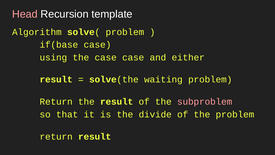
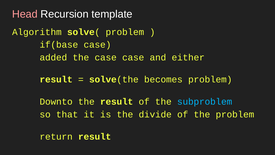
using: using -> added
waiting: waiting -> becomes
Return at (56, 102): Return -> Downto
subproblem colour: pink -> light blue
